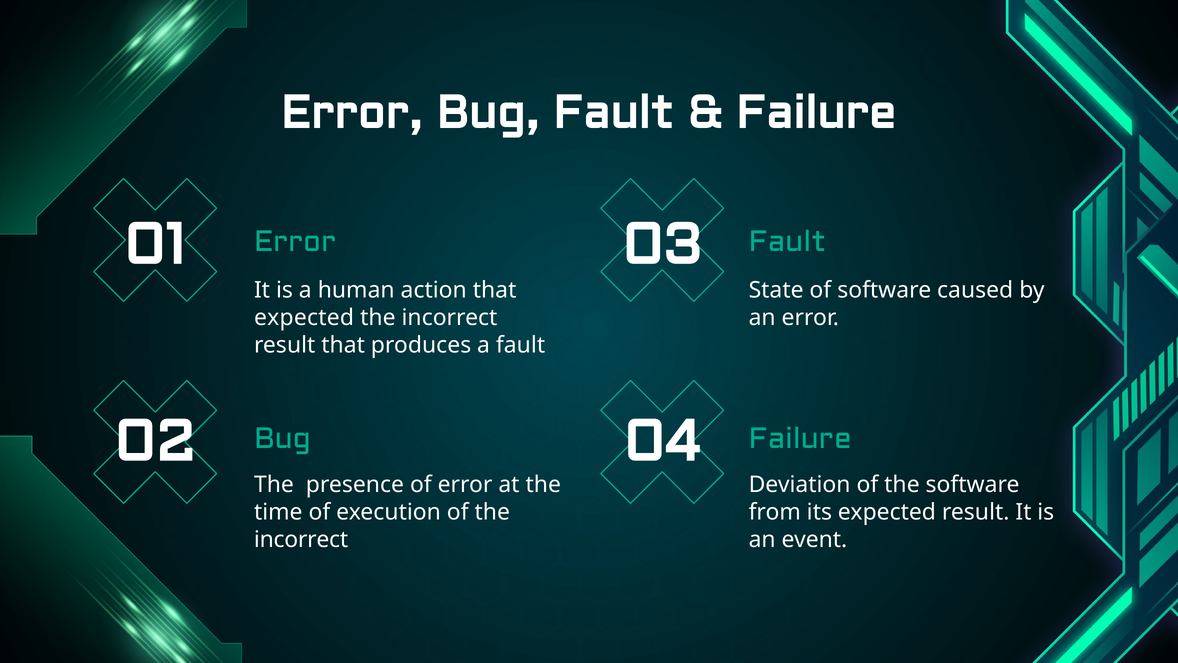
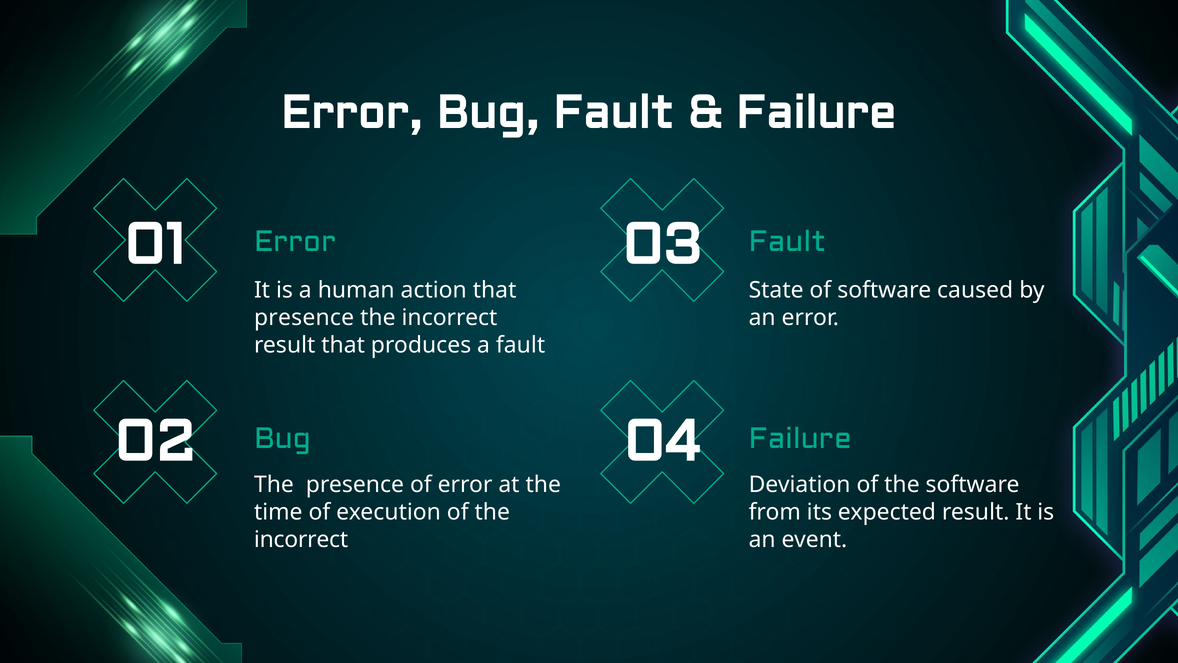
expected at (304, 317): expected -> presence
